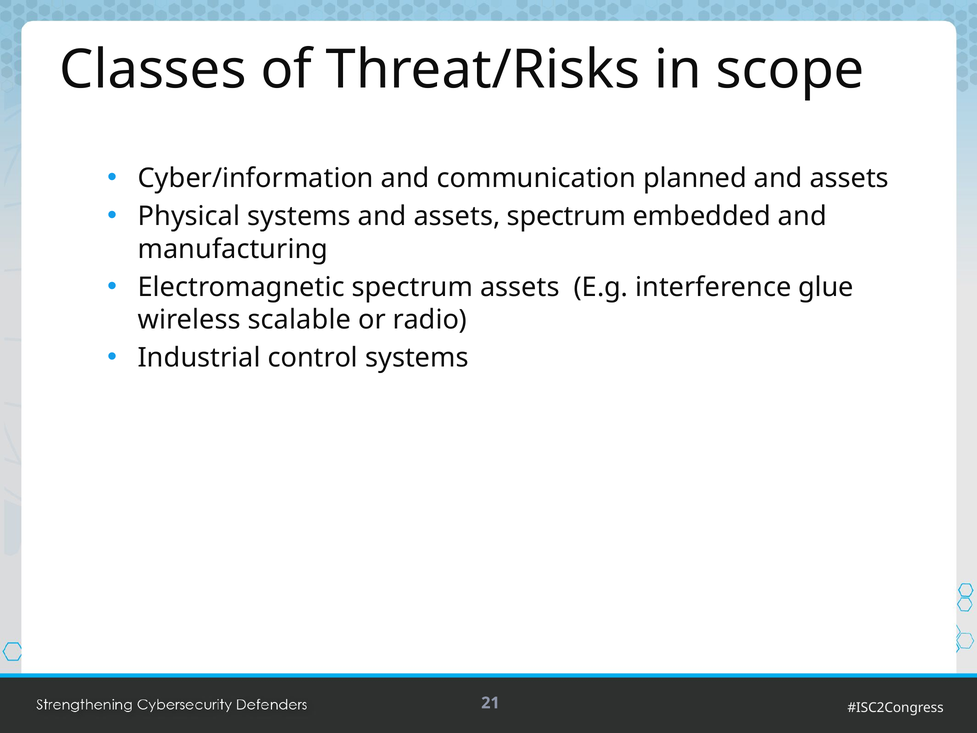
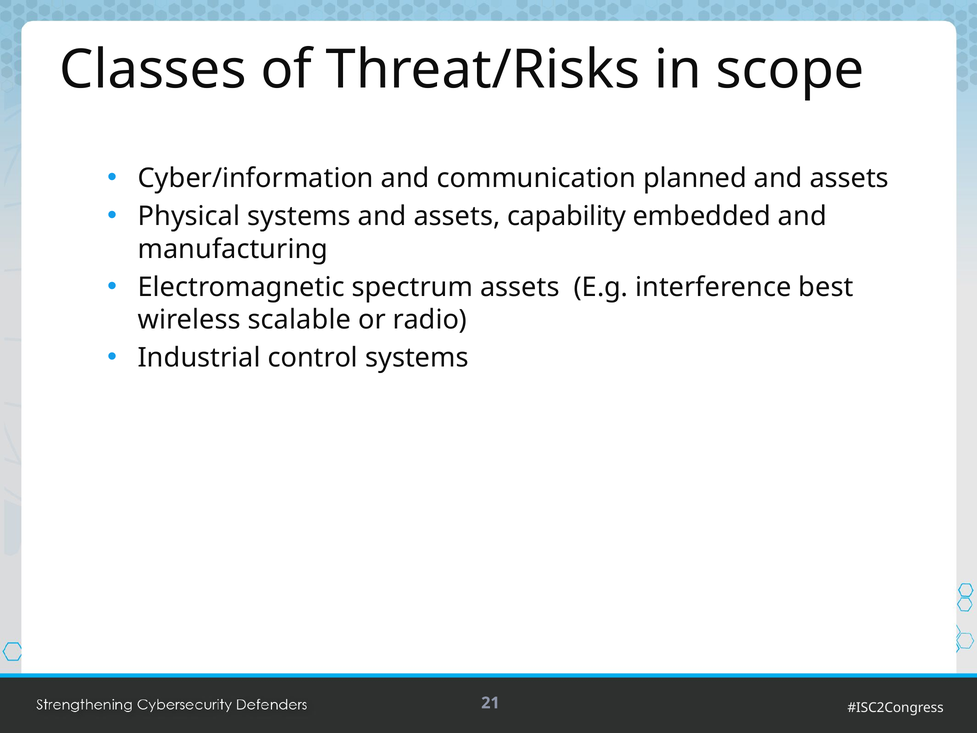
assets spectrum: spectrum -> capability
glue: glue -> best
